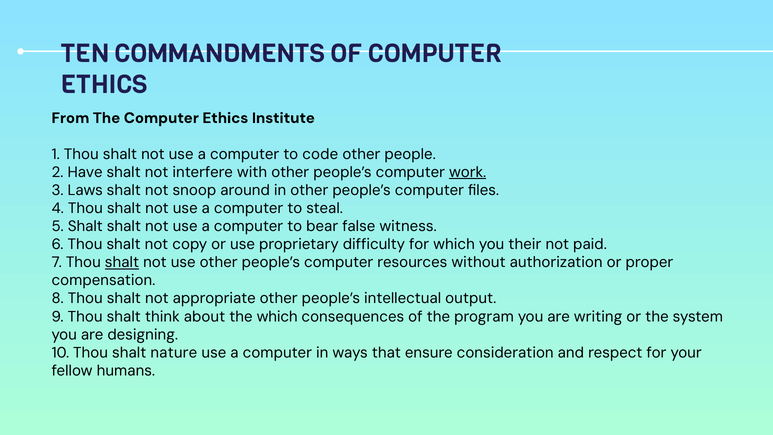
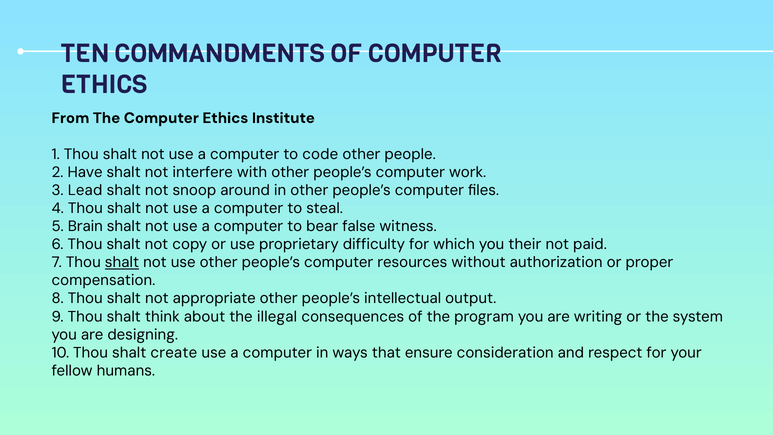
work underline: present -> none
Laws: Laws -> Lead
5 Shalt: Shalt -> Brain
the which: which -> illegal
nature: nature -> create
